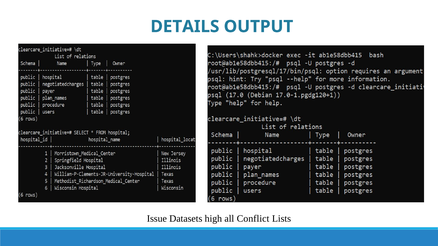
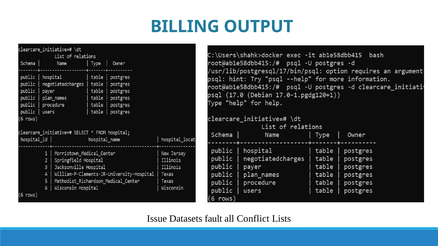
DETAILS: DETAILS -> BILLING
high: high -> fault
